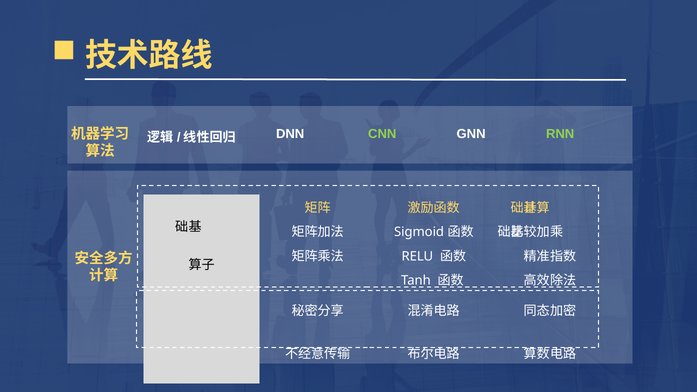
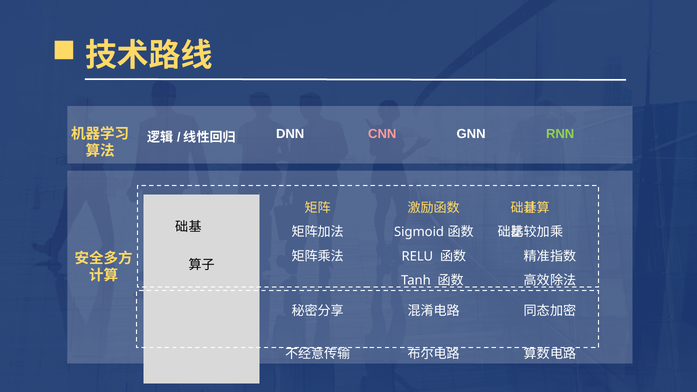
CNN colour: light green -> pink
